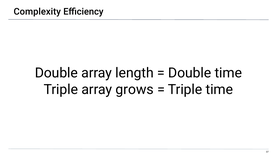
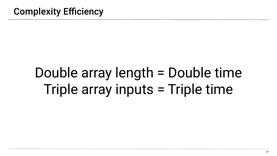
grows: grows -> inputs
